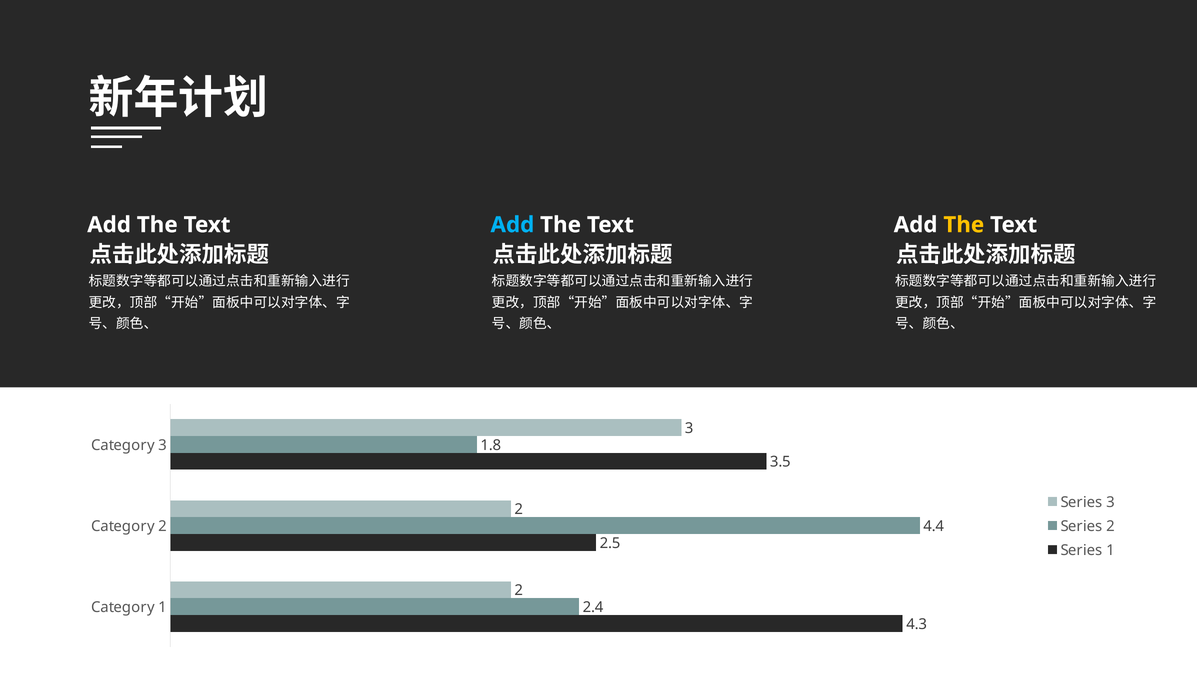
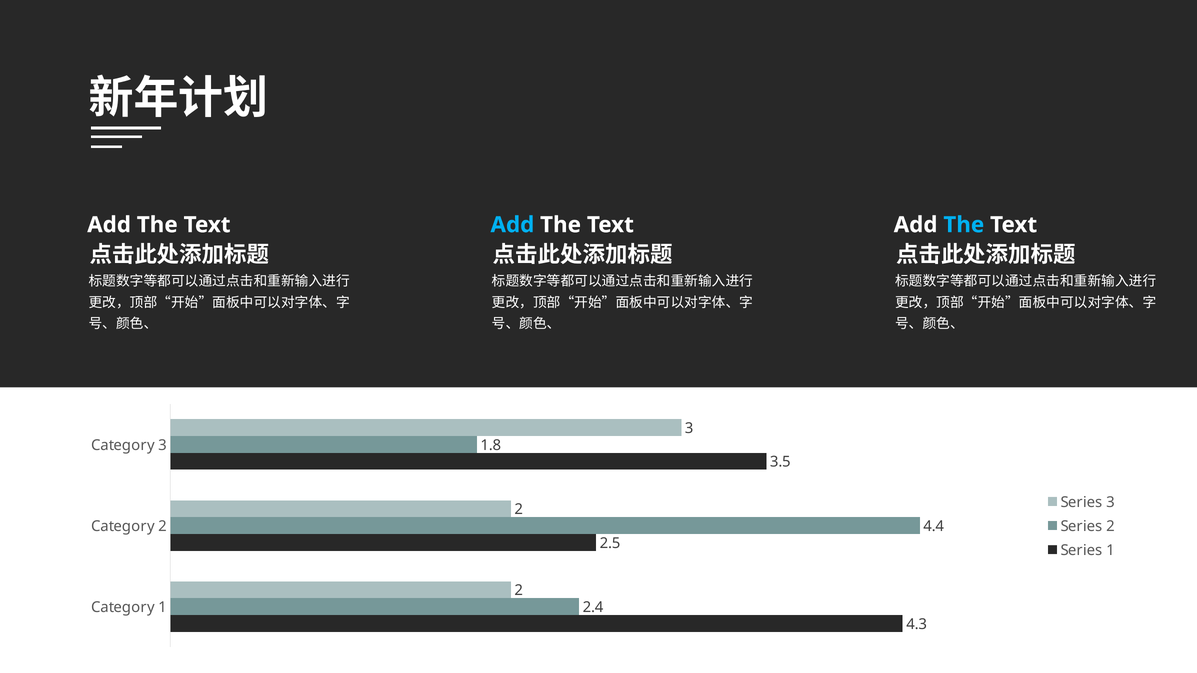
The at (964, 225) colour: yellow -> light blue
